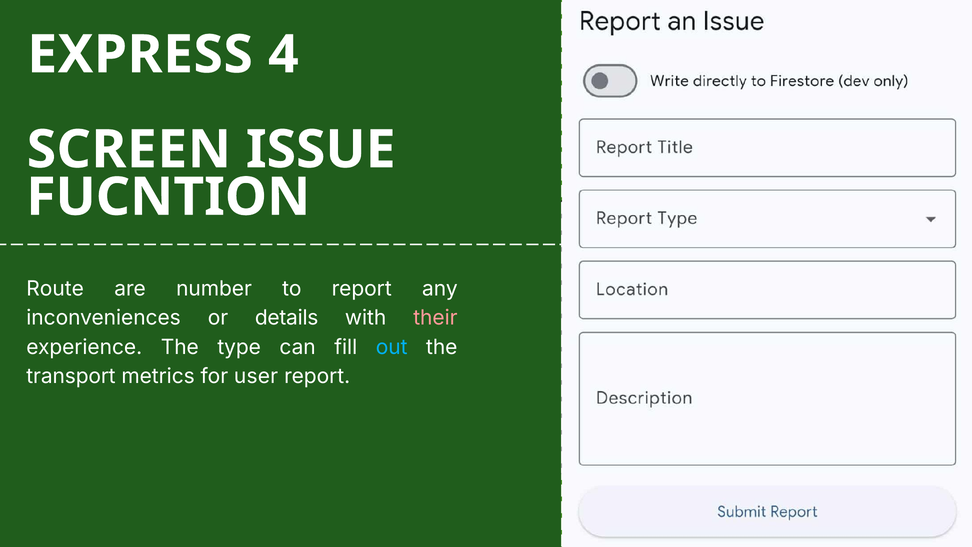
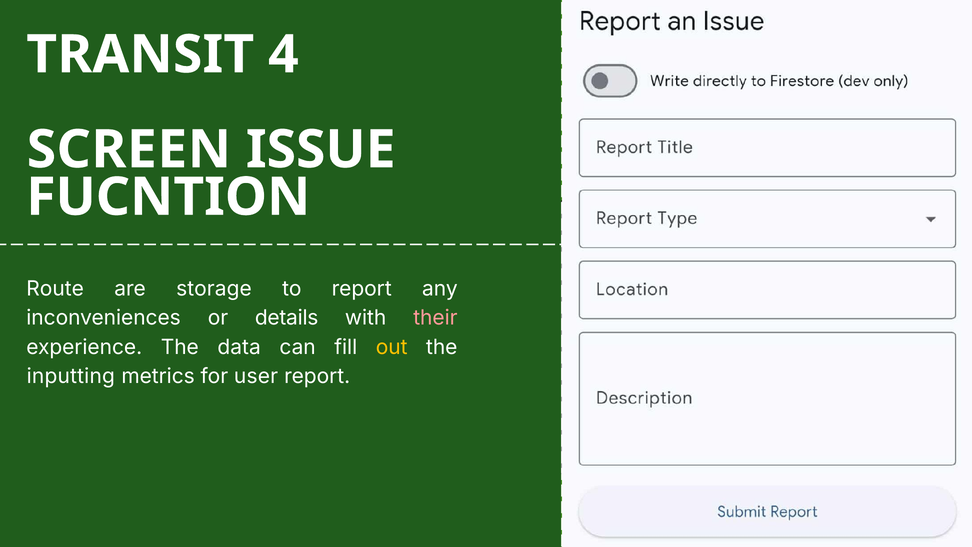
EXPRESS: EXPRESS -> TRANSIT
number: number -> storage
type: type -> data
out colour: light blue -> yellow
transport: transport -> inputting
